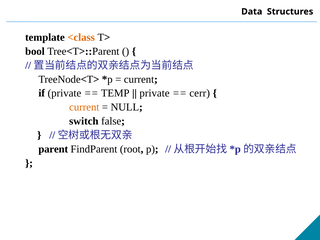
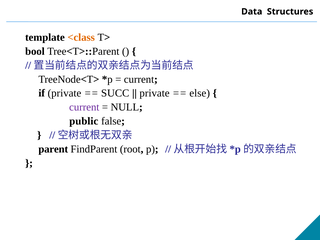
TEMP: TEMP -> SUCC
cerr: cerr -> else
current at (84, 107) colour: orange -> purple
switch: switch -> public
